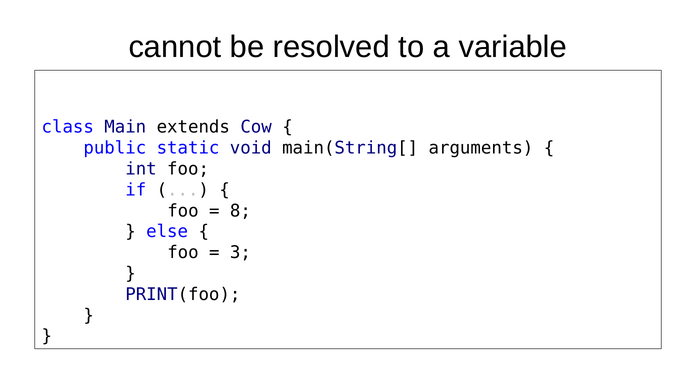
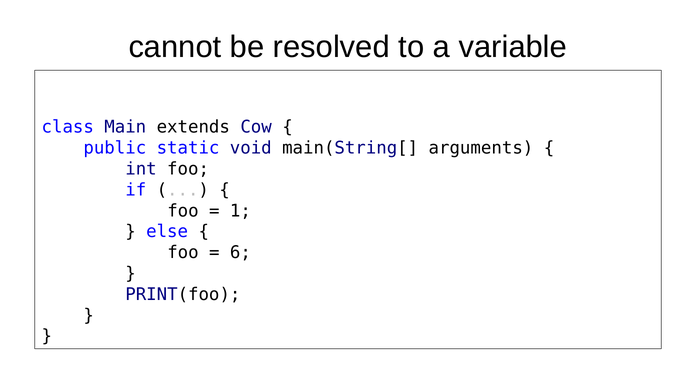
8: 8 -> 1
3: 3 -> 6
